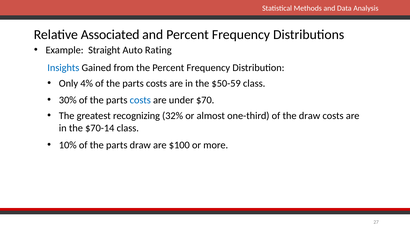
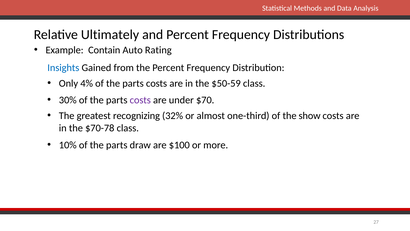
Associated: Associated -> Ultimately
Straight: Straight -> Contain
costs at (140, 100) colour: blue -> purple
the draw: draw -> show
$70-14: $70-14 -> $70-78
